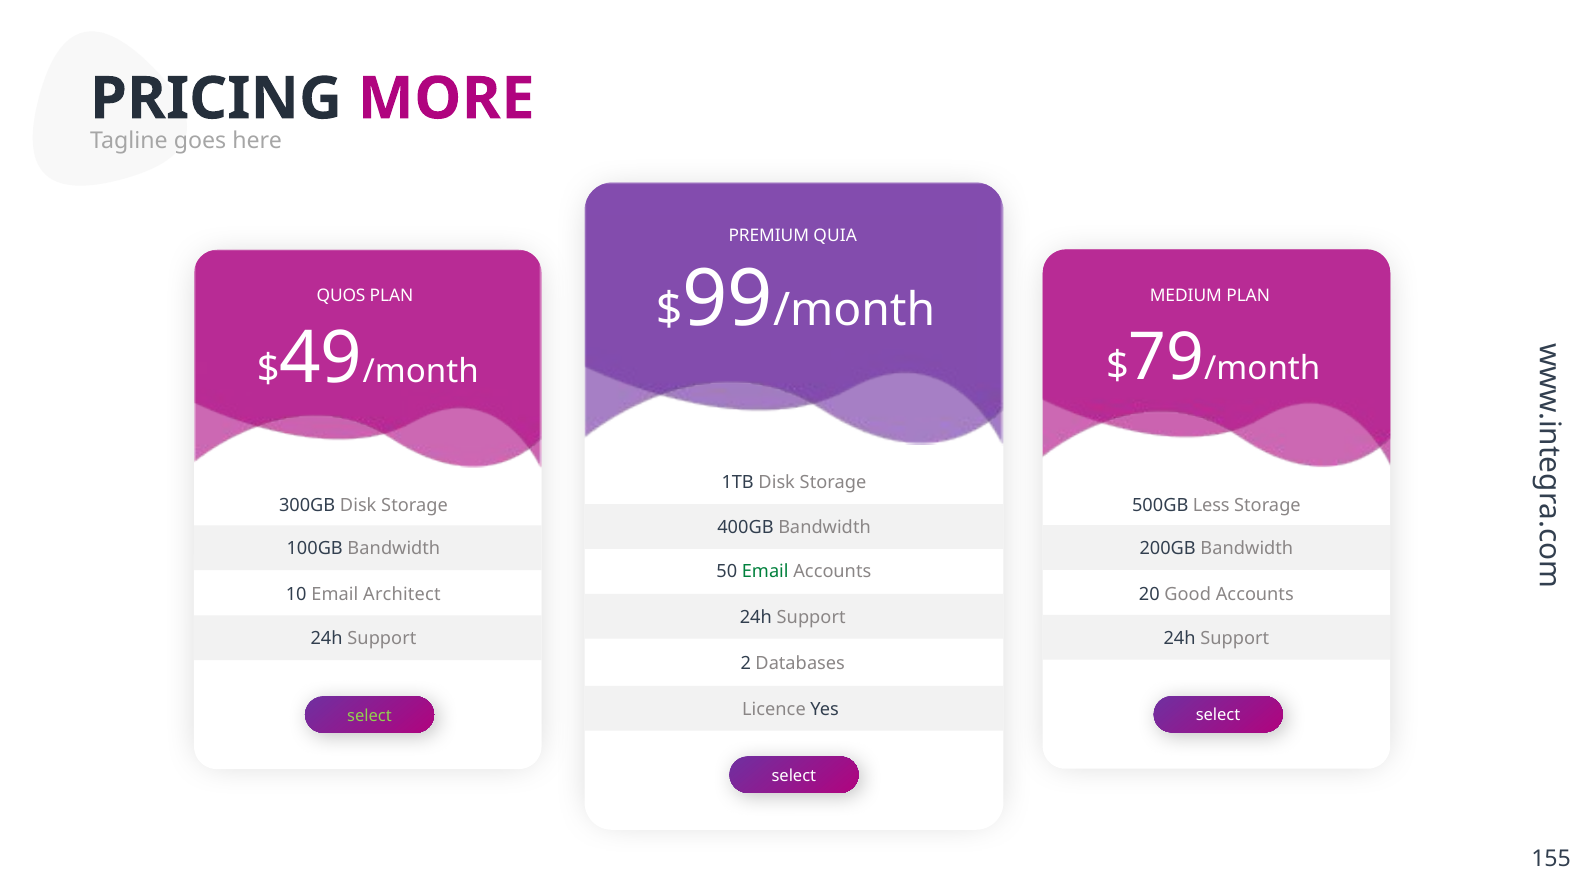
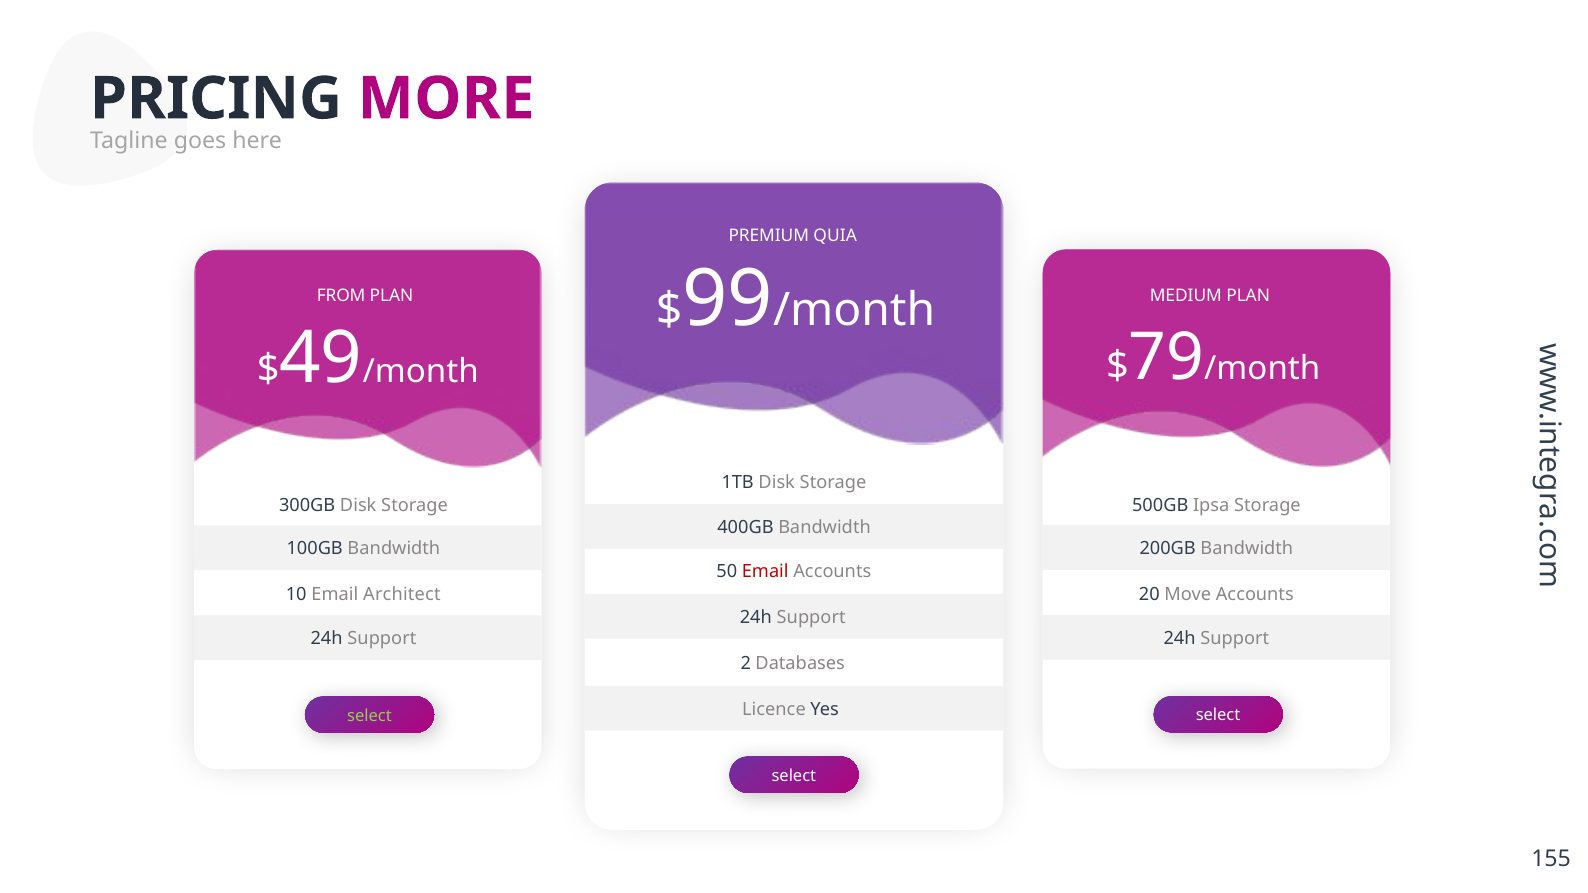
QUOS: QUOS -> FROM
Less: Less -> Ipsa
Email at (765, 572) colour: green -> red
Good: Good -> Move
